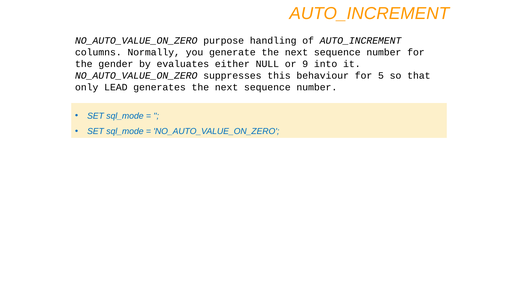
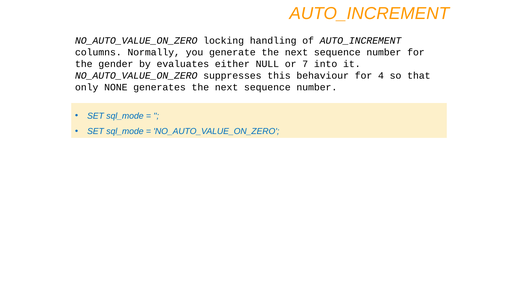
purpose: purpose -> locking
9: 9 -> 7
5: 5 -> 4
LEAD: LEAD -> NONE
